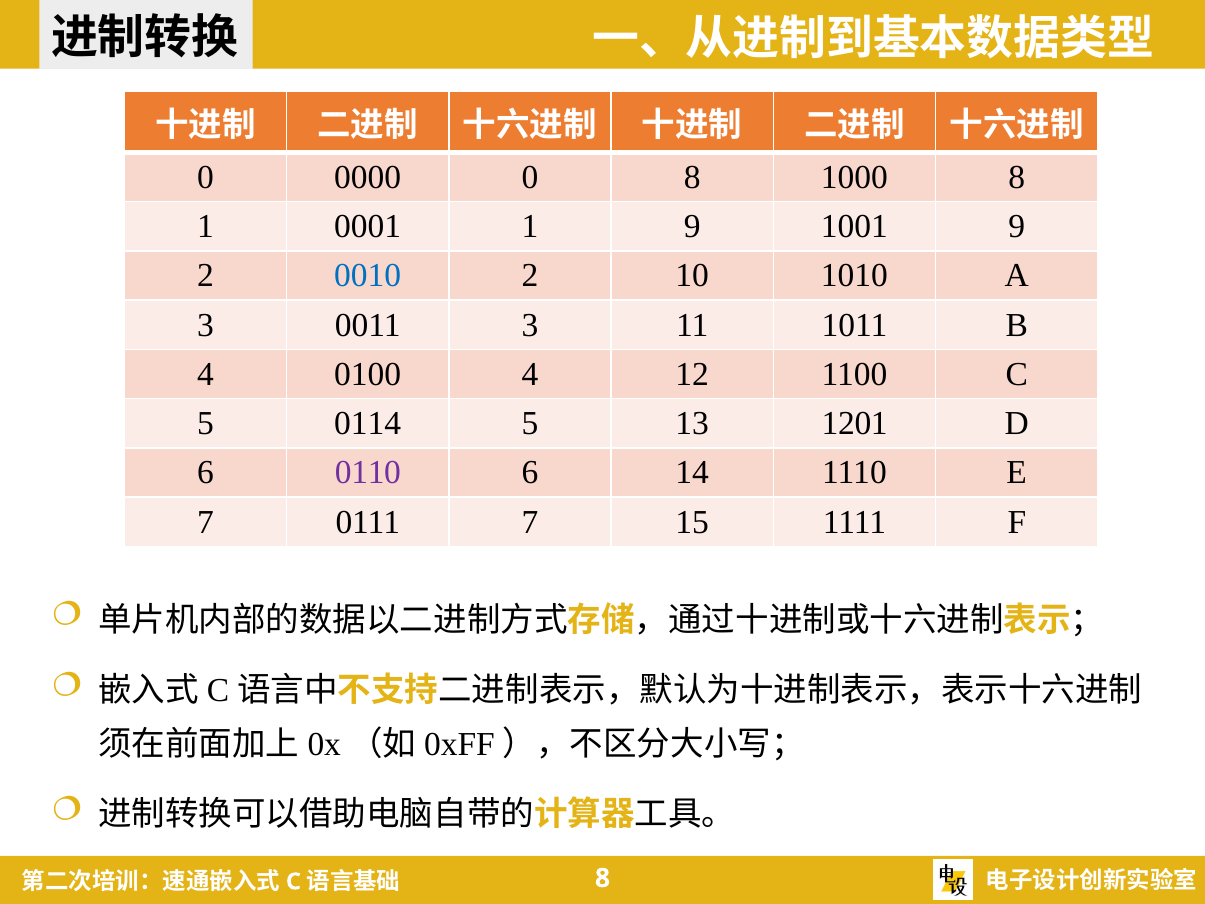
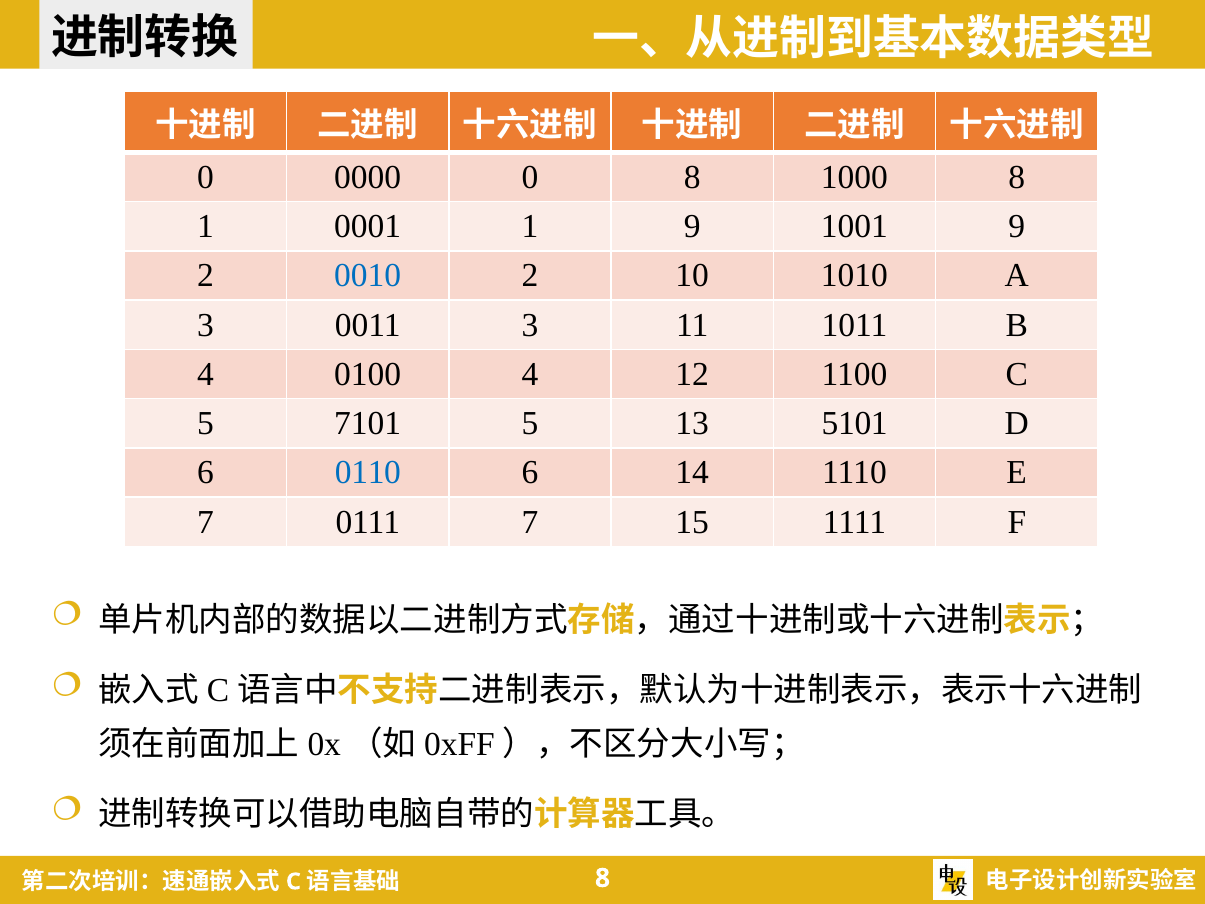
0114: 0114 -> 7101
1201: 1201 -> 5101
0110 colour: purple -> blue
